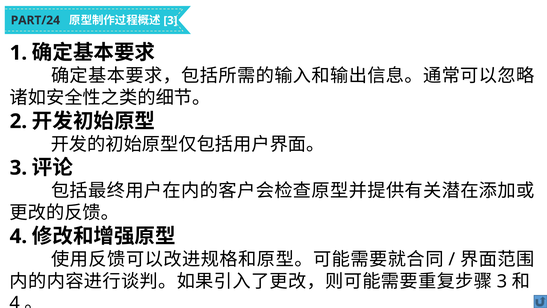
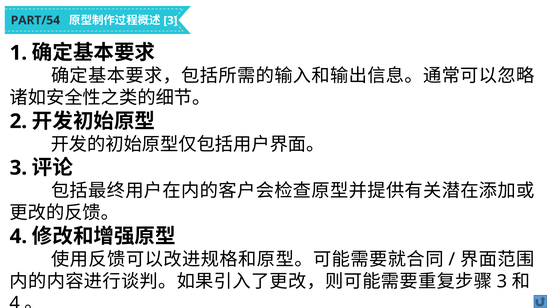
PART/24: PART/24 -> PART/54
